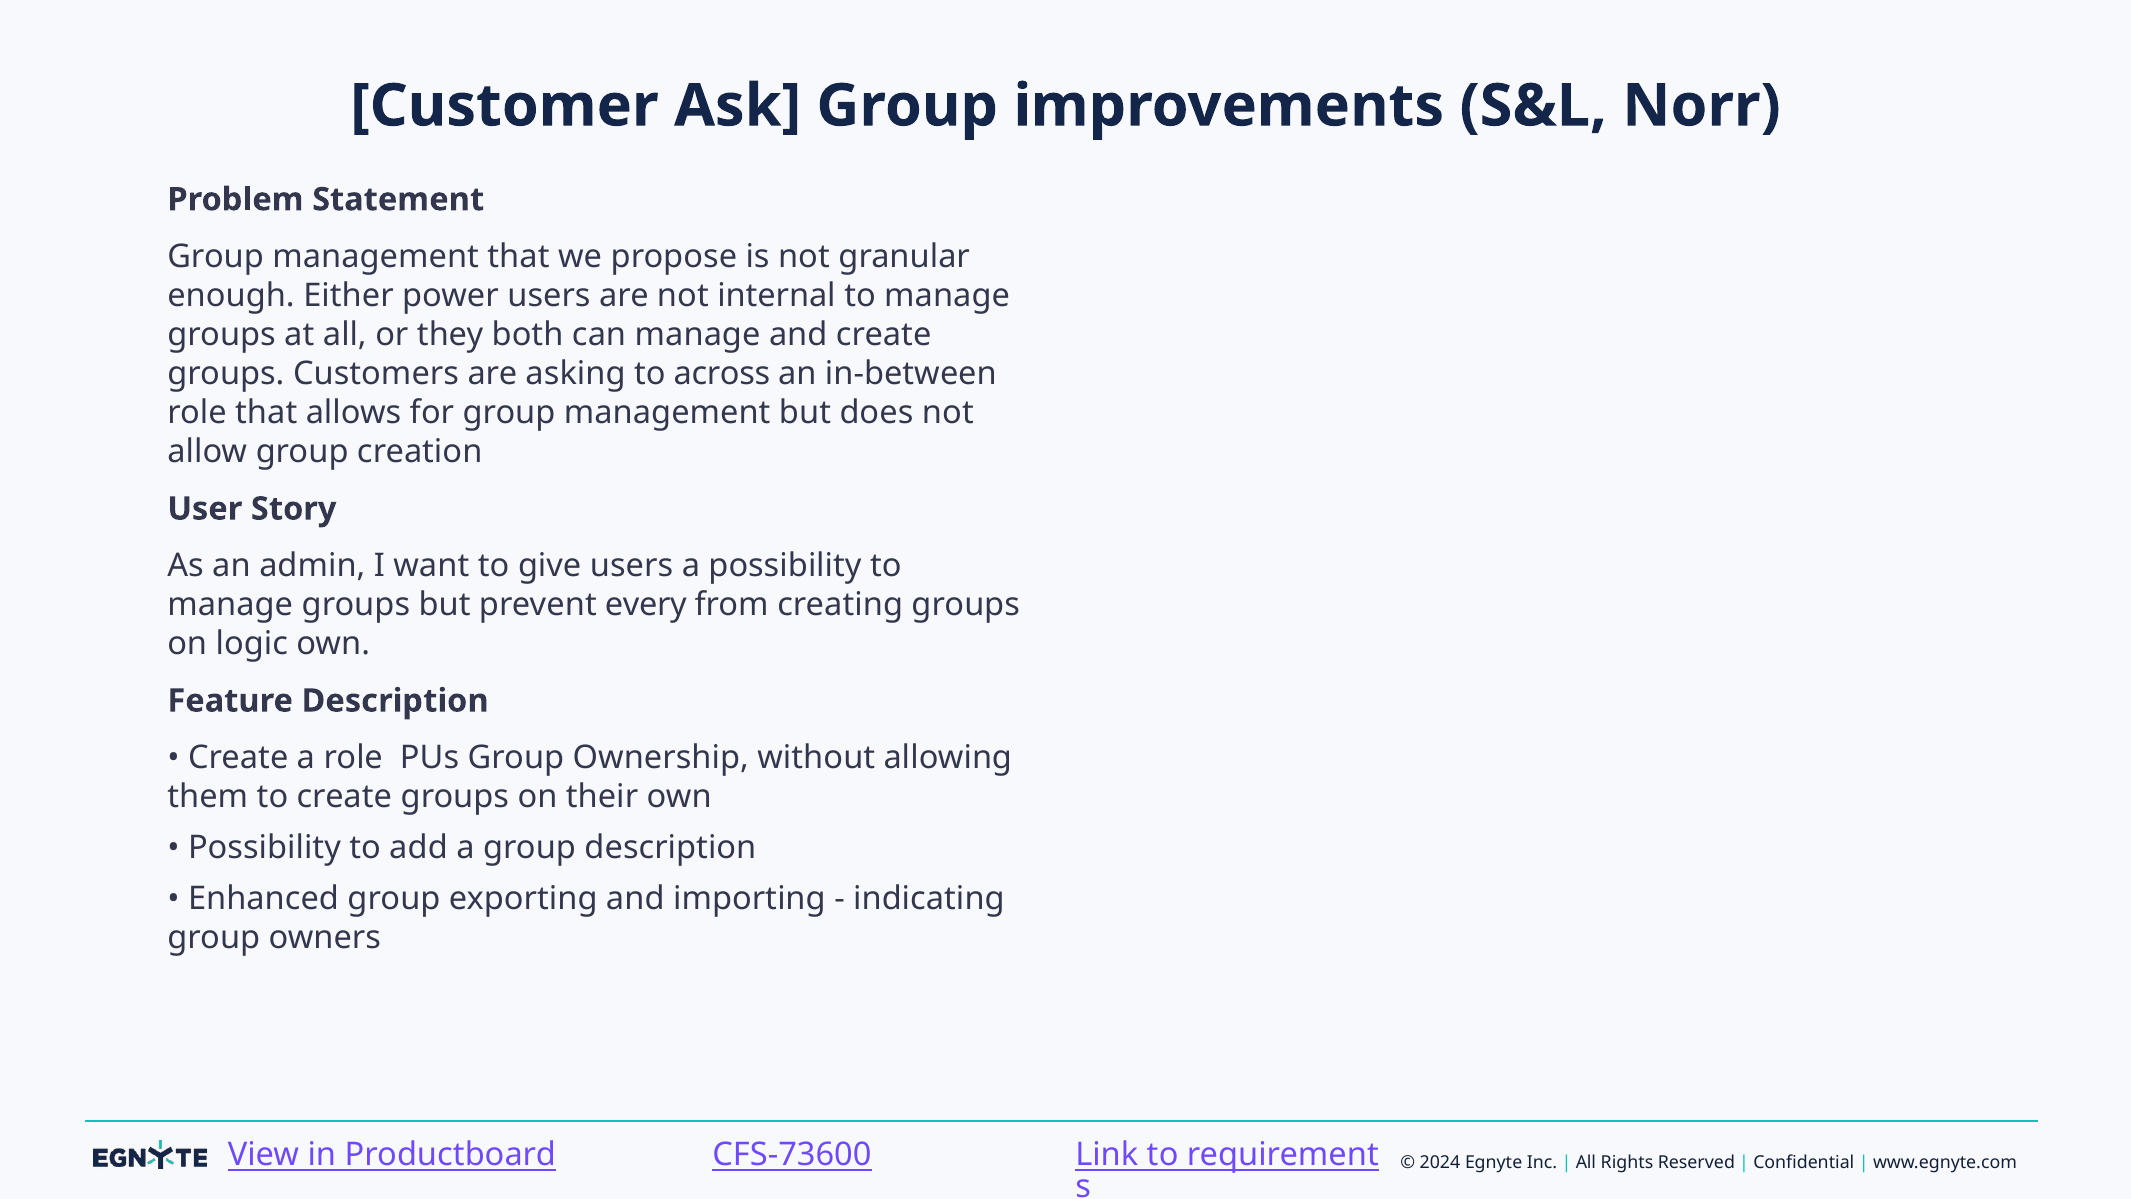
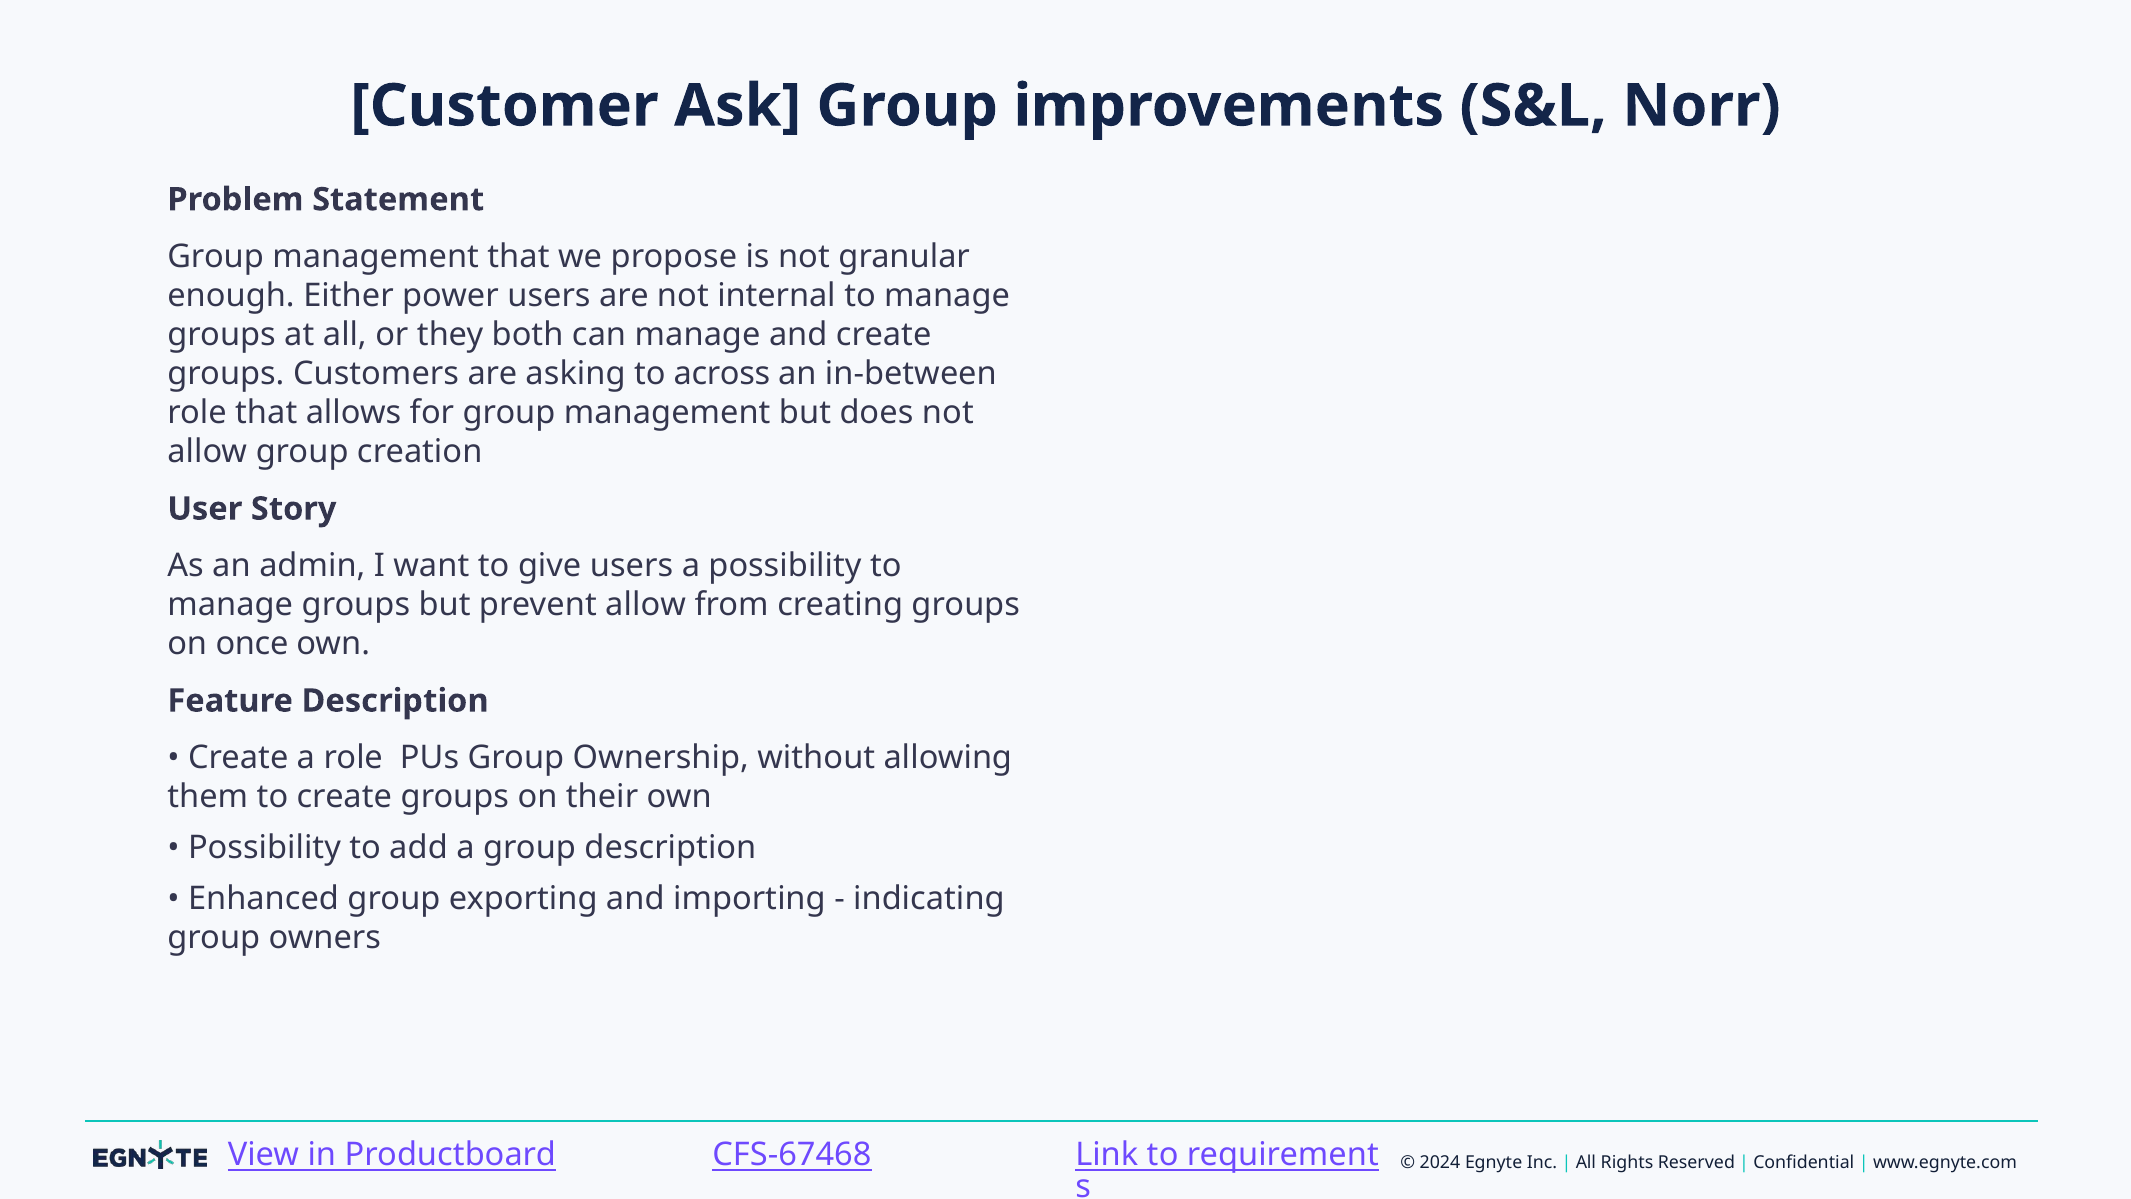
prevent every: every -> allow
logic: logic -> once
CFS-73600: CFS-73600 -> CFS-67468
